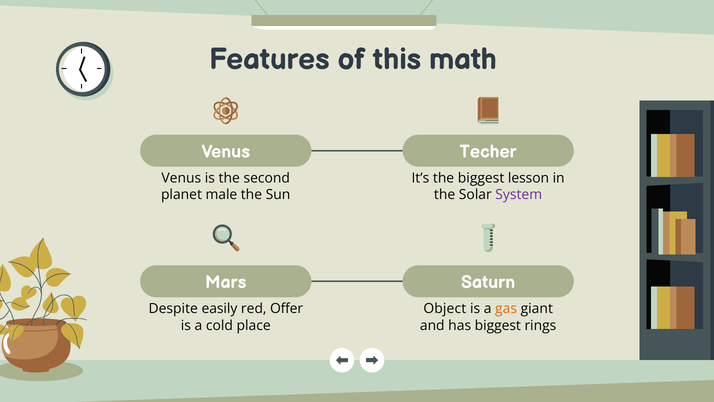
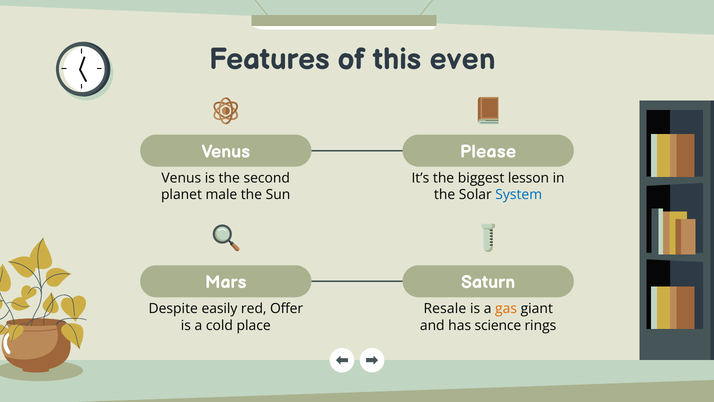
math: math -> even
Techer: Techer -> Please
System colour: purple -> blue
Object: Object -> Resale
has biggest: biggest -> science
